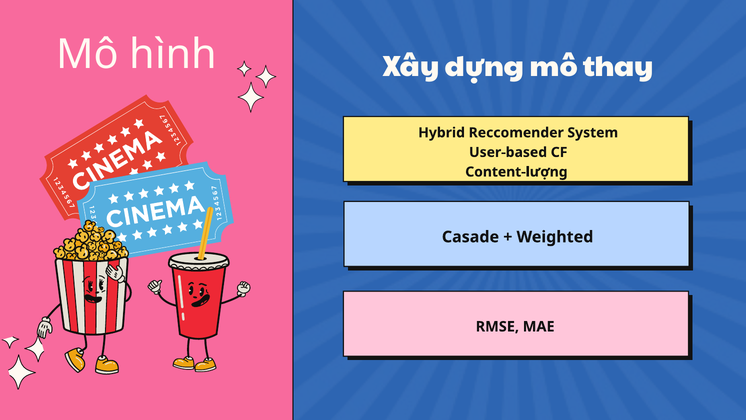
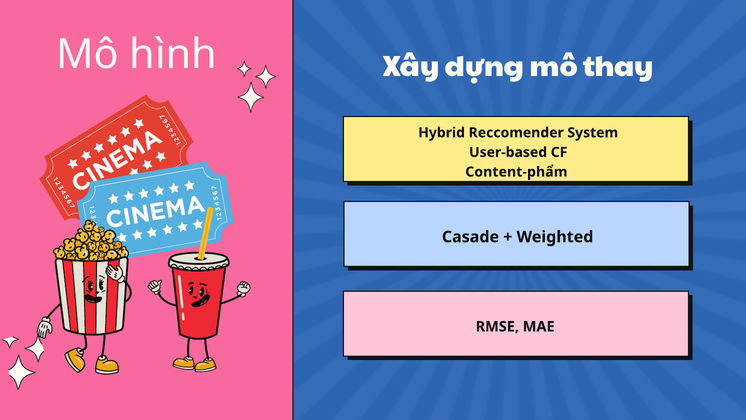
Content-lượng: Content-lượng -> Content-phẩm
